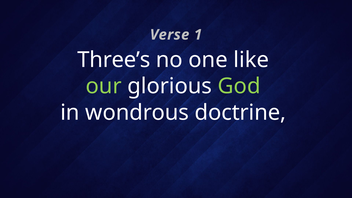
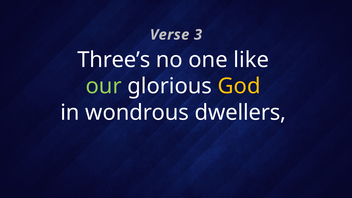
1: 1 -> 3
God colour: light green -> yellow
doctrine: doctrine -> dwellers
